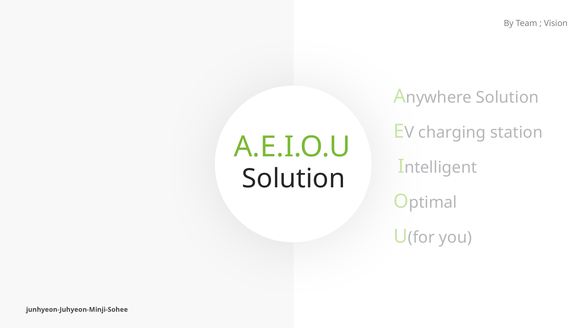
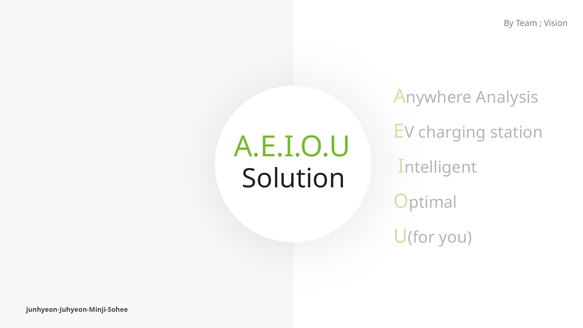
Solution at (507, 97): Solution -> Analysis
